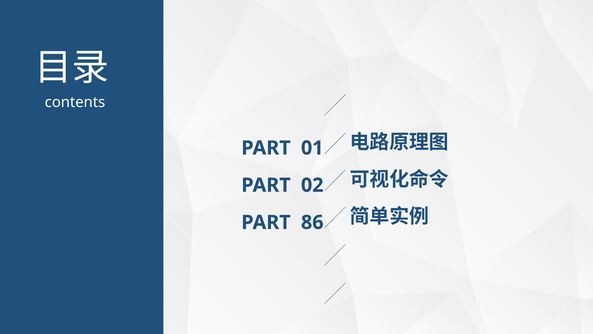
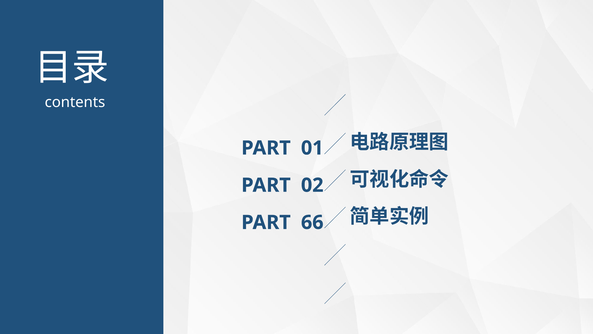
86: 86 -> 66
